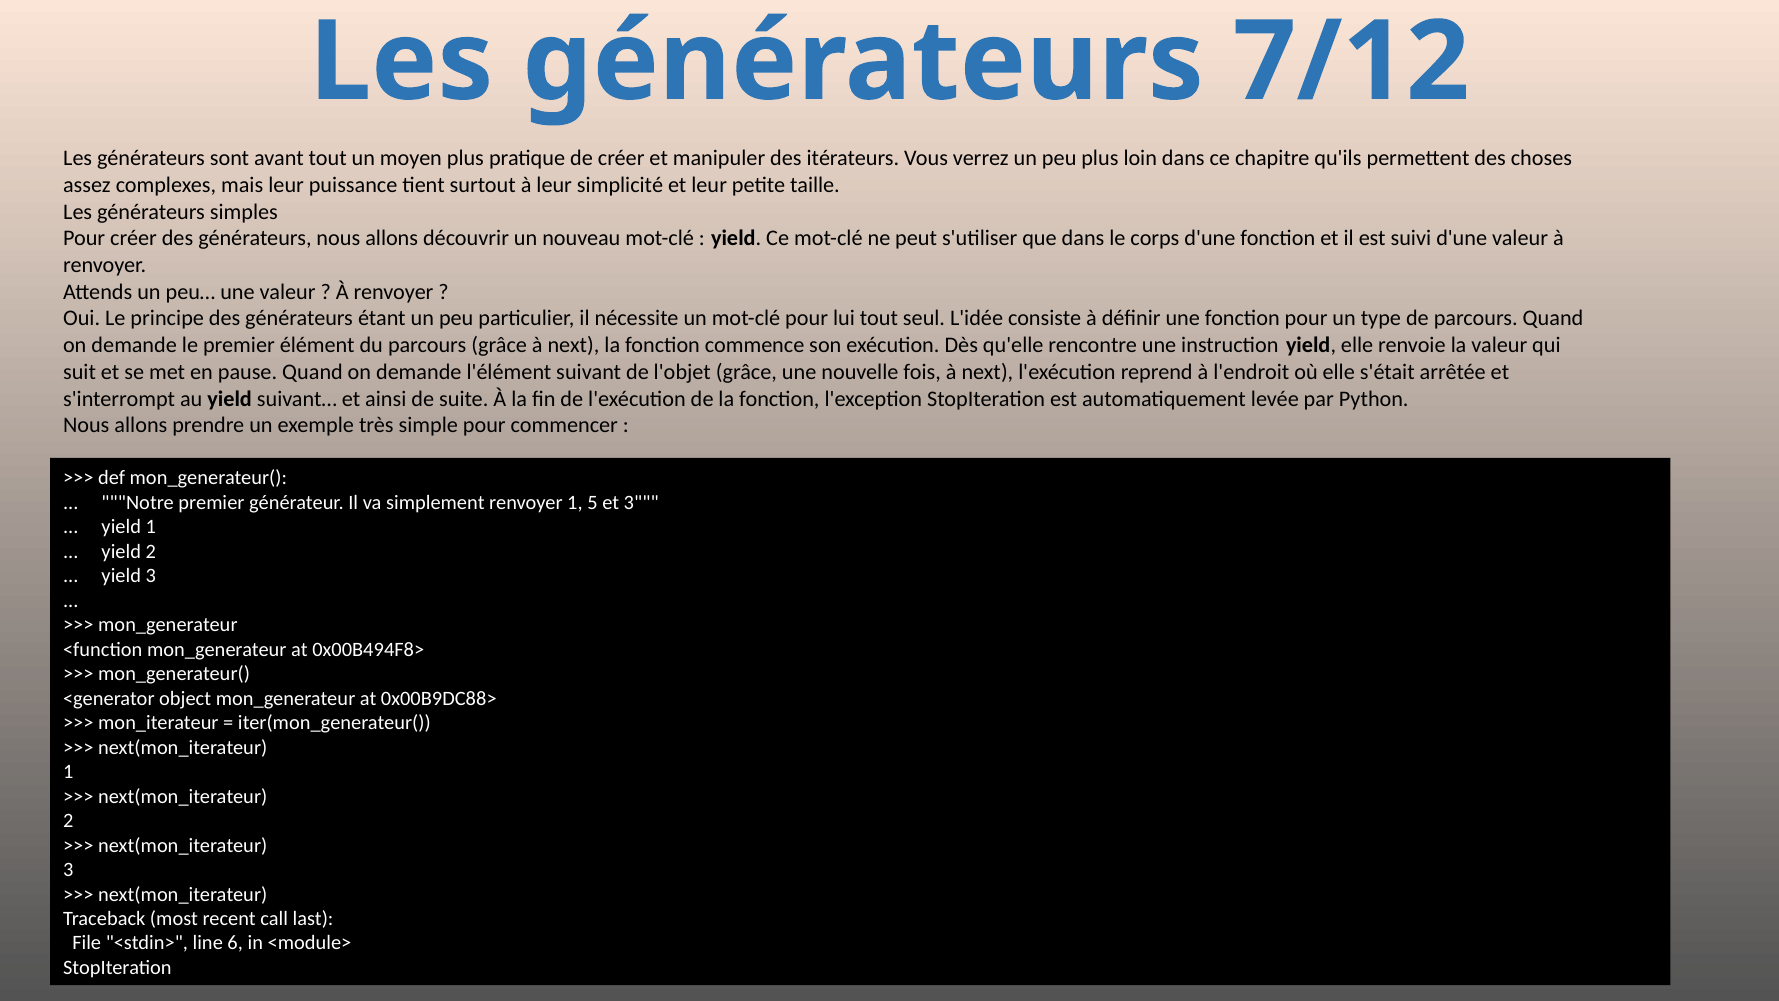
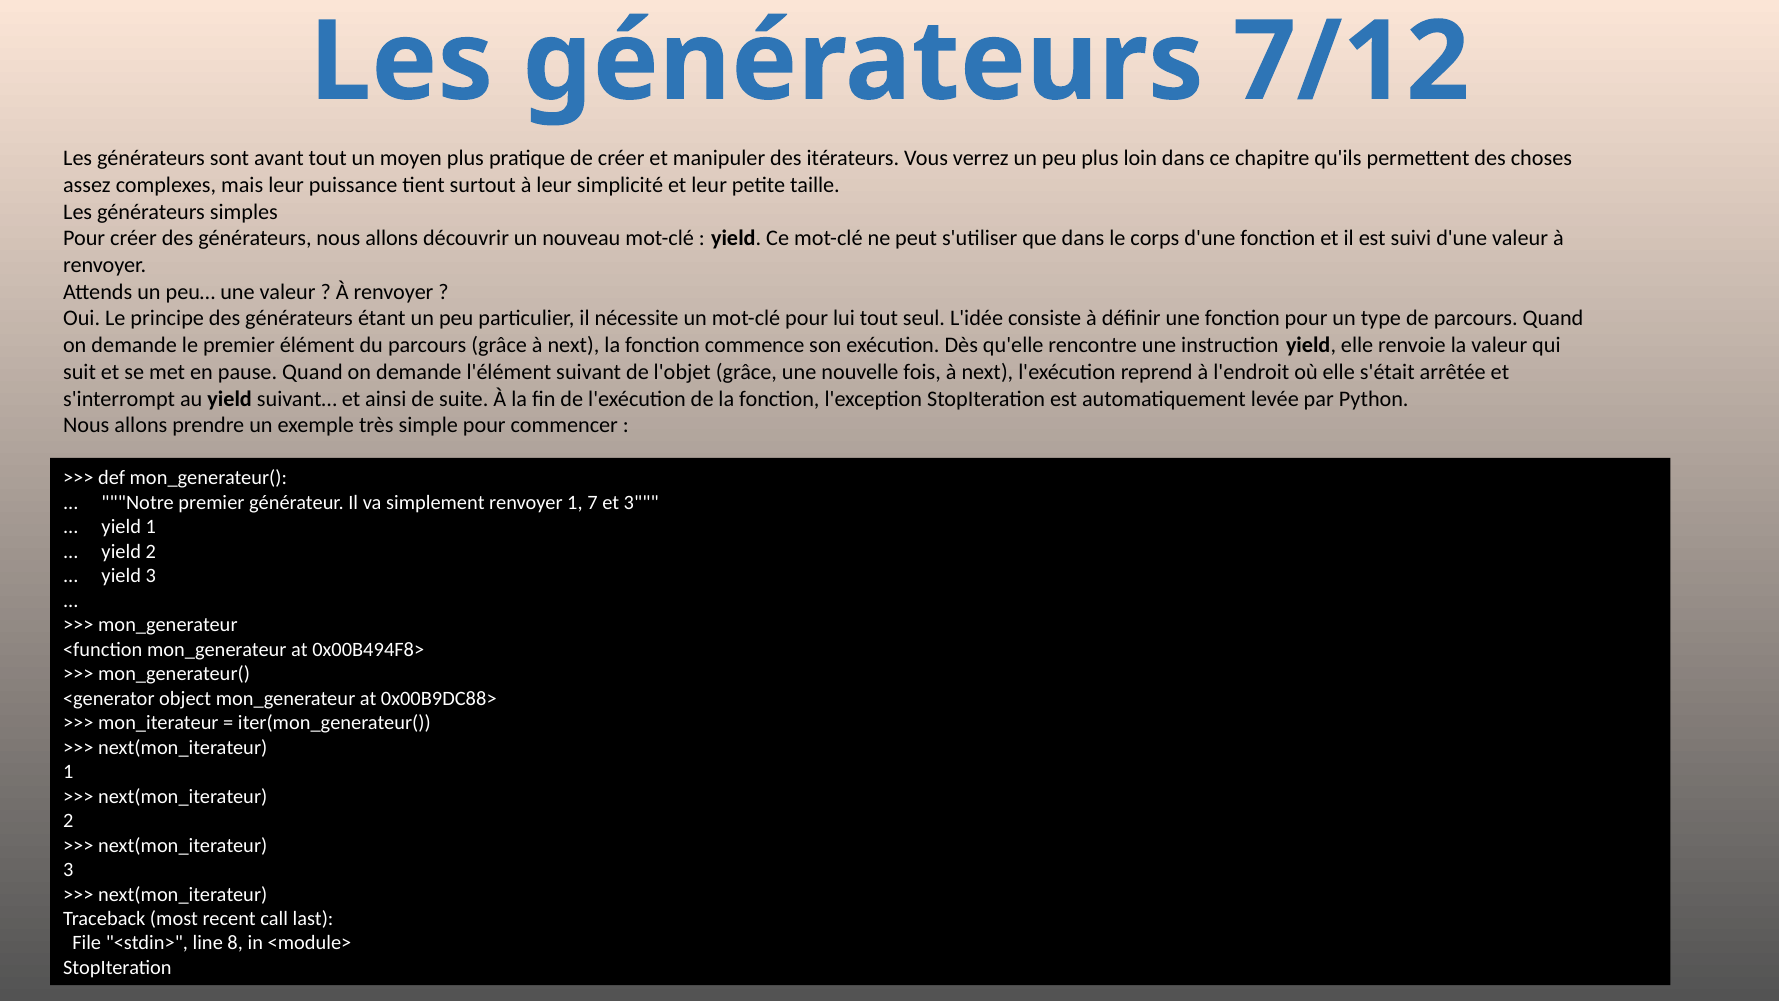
5: 5 -> 7
6: 6 -> 8
